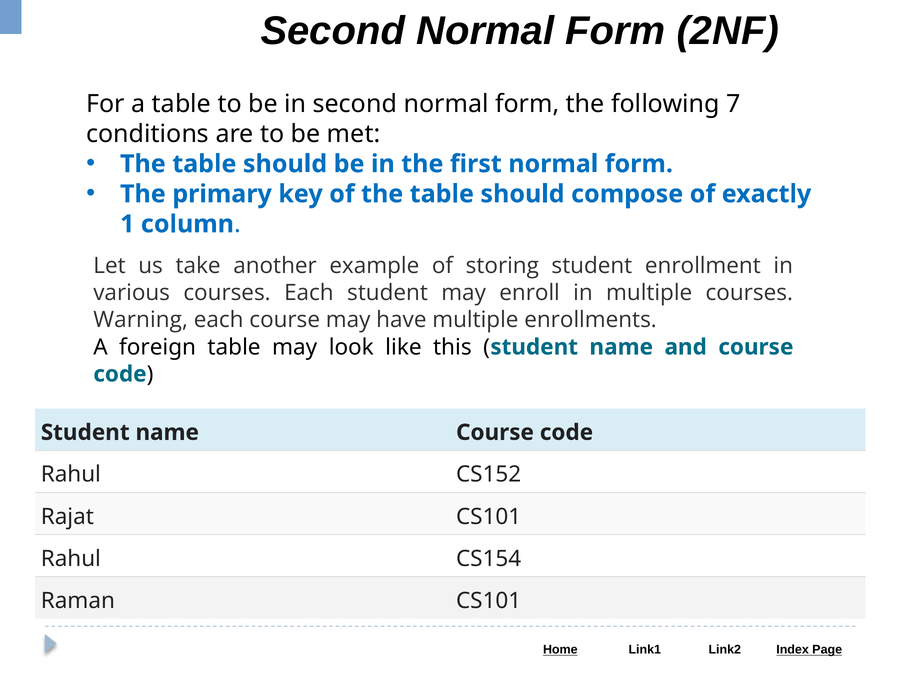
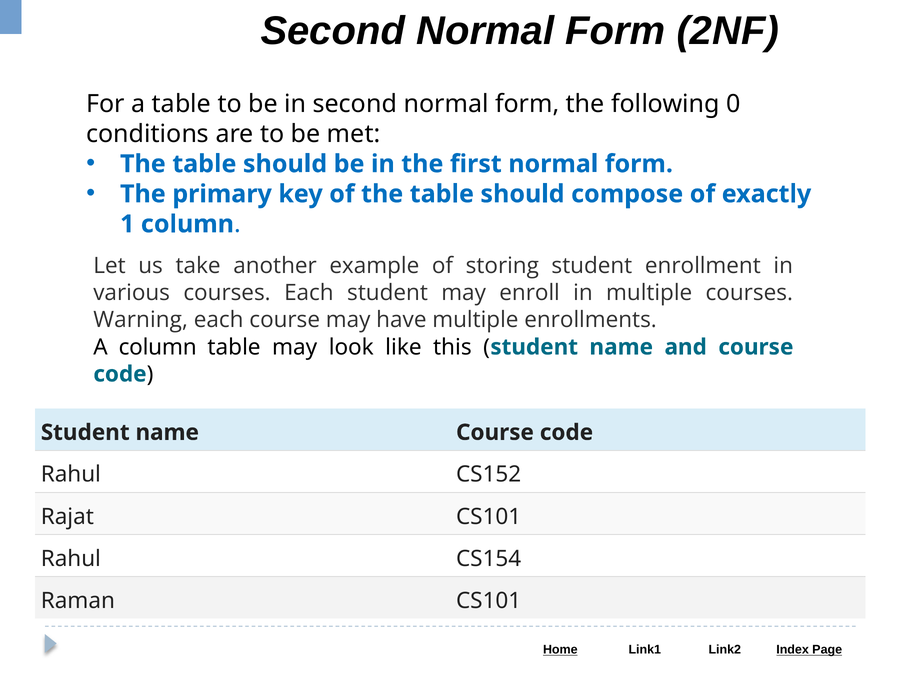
7: 7 -> 0
A foreign: foreign -> column
